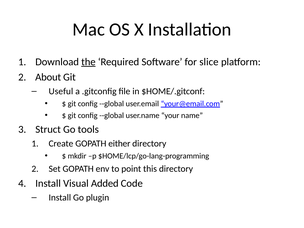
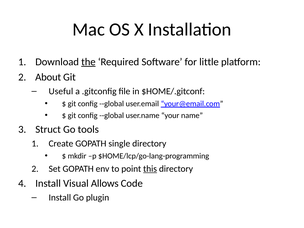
slice: slice -> little
either: either -> single
this underline: none -> present
Added: Added -> Allows
